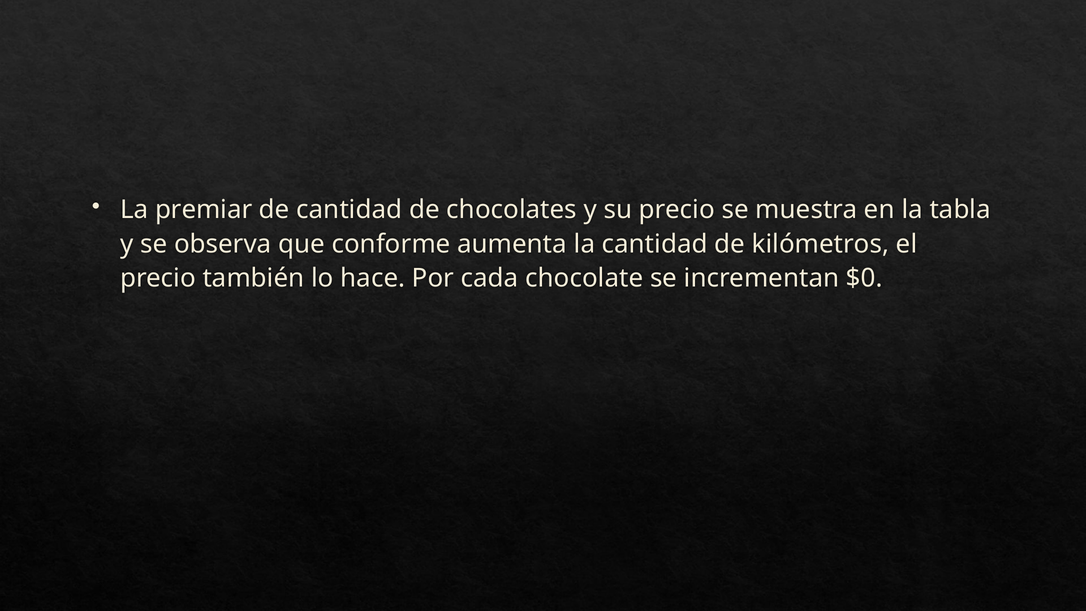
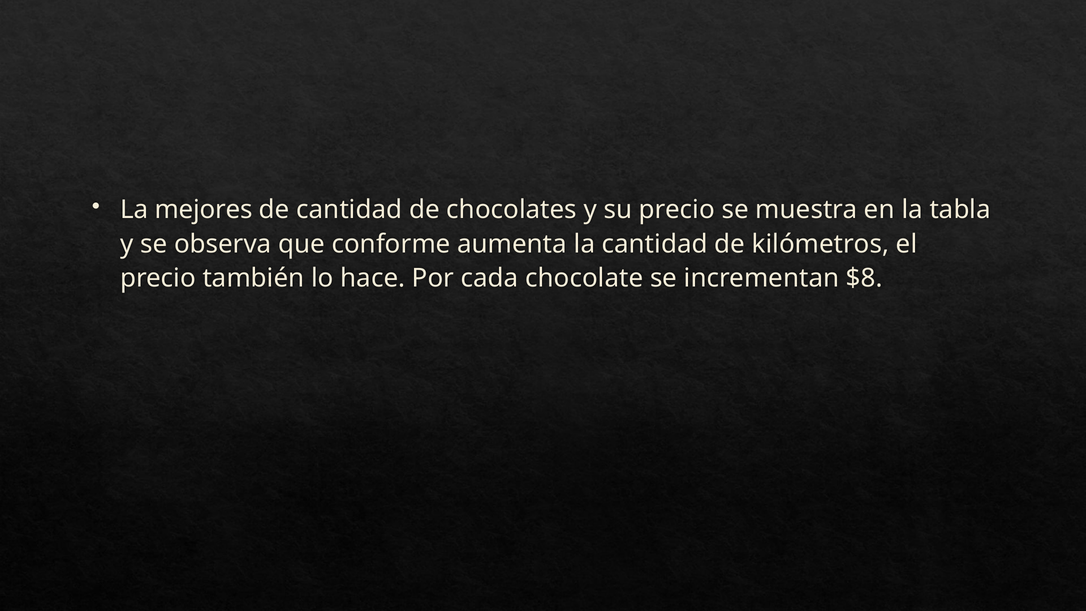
premiar: premiar -> mejores
$0: $0 -> $8
